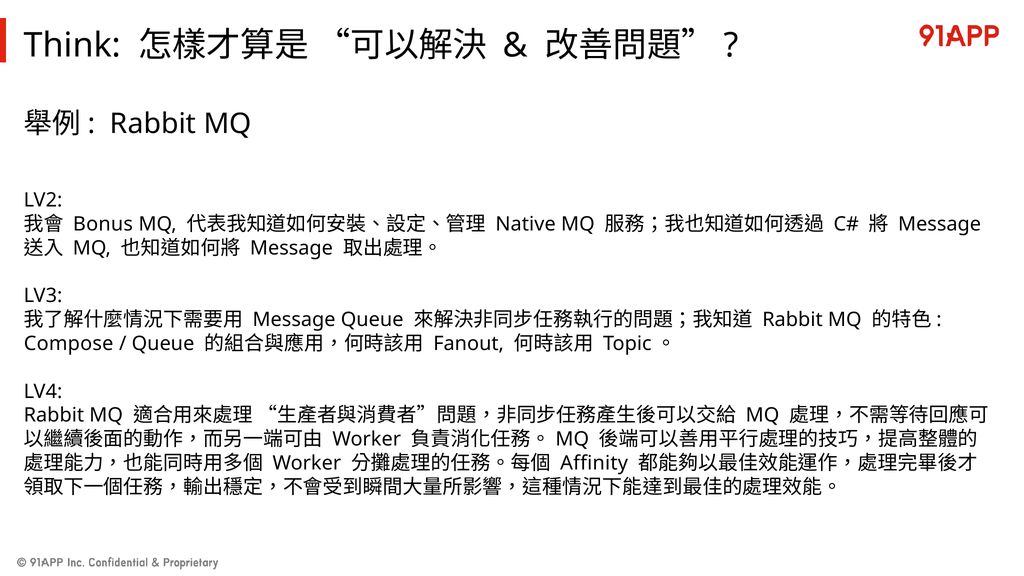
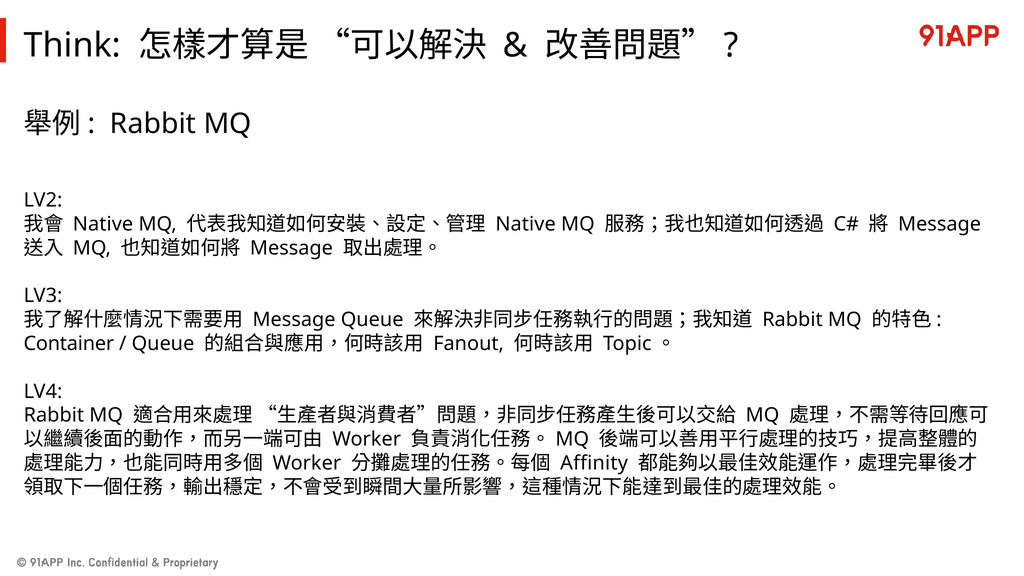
Bonus at (103, 224): Bonus -> Native
Compose: Compose -> Container
